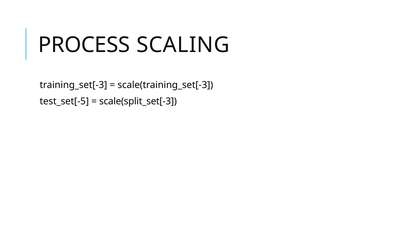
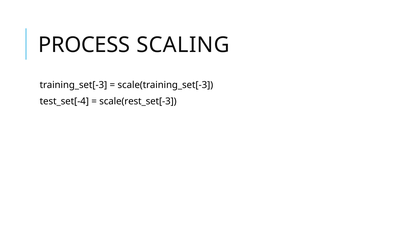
test_set[-5: test_set[-5 -> test_set[-4
scale(split_set[-3: scale(split_set[-3 -> scale(rest_set[-3
